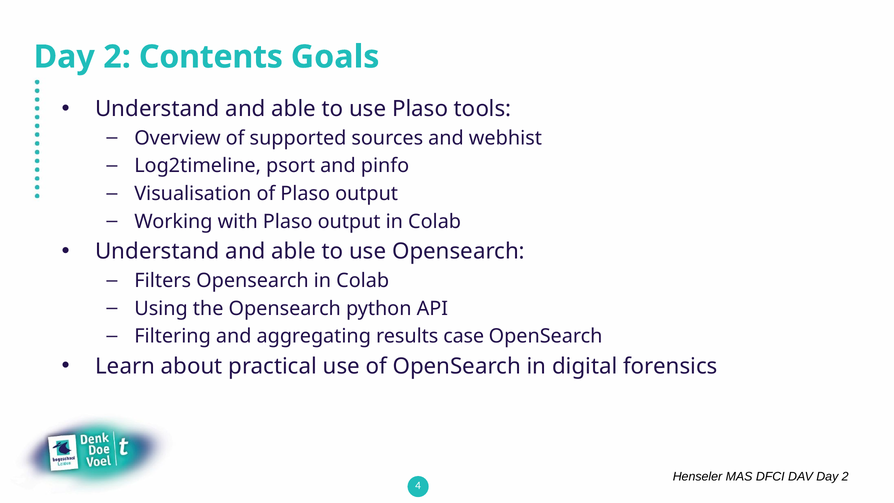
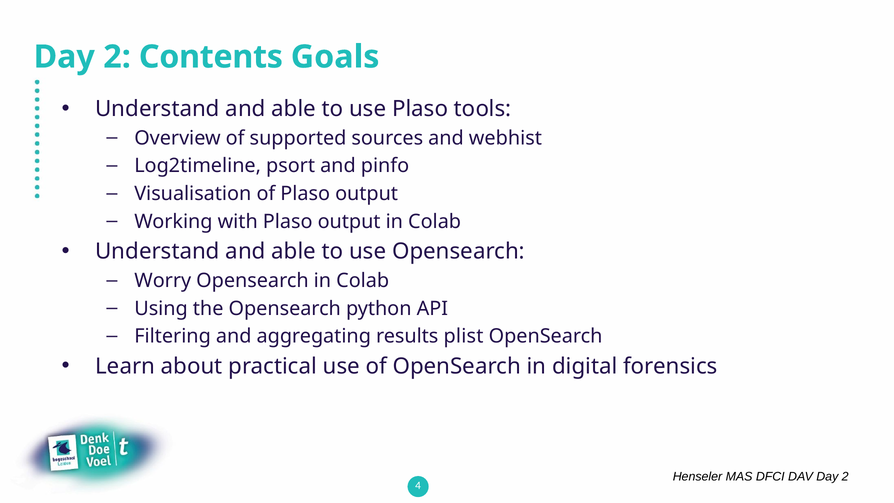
Filters: Filters -> Worry
case: case -> plist
